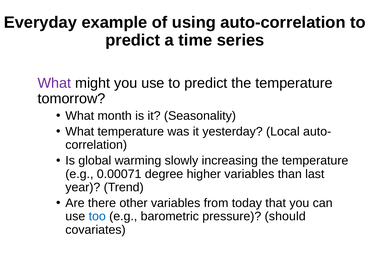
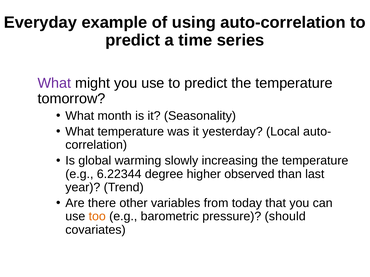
0.00071: 0.00071 -> 6.22344
higher variables: variables -> observed
too colour: blue -> orange
